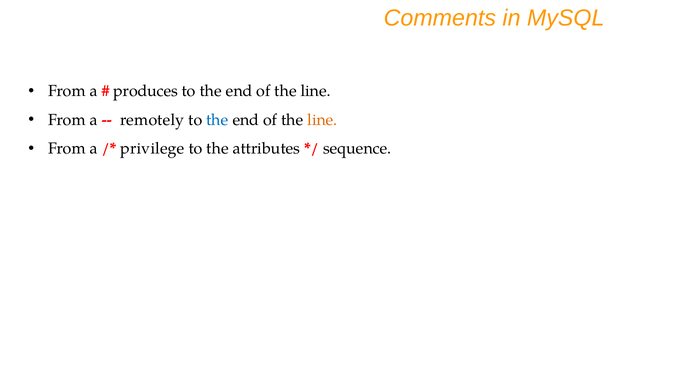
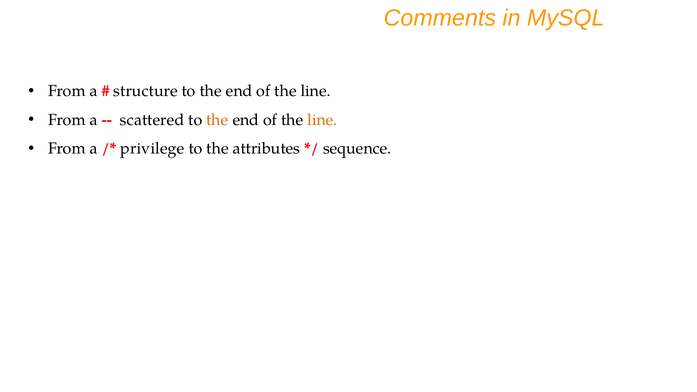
produces: produces -> structure
remotely: remotely -> scattered
the at (217, 120) colour: blue -> orange
